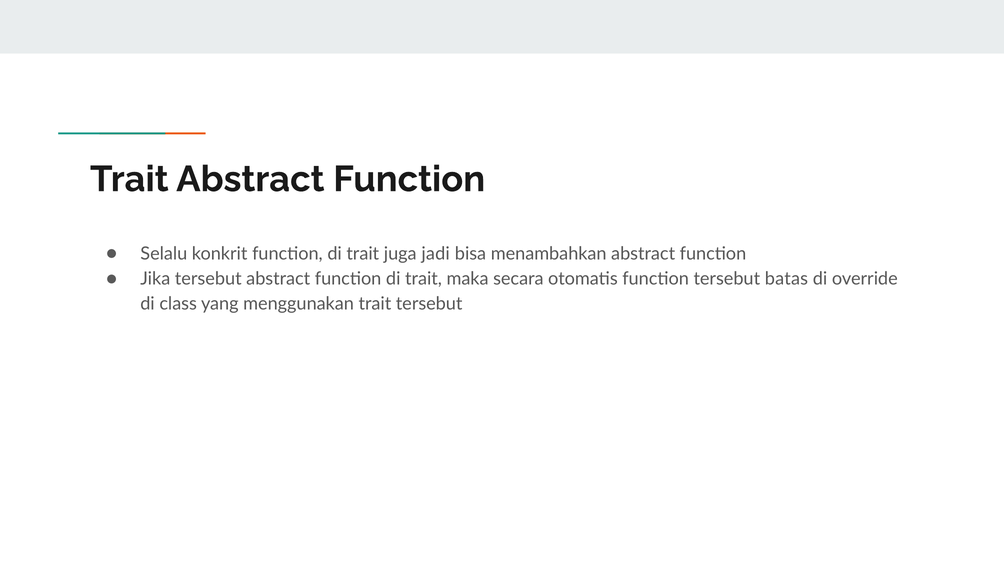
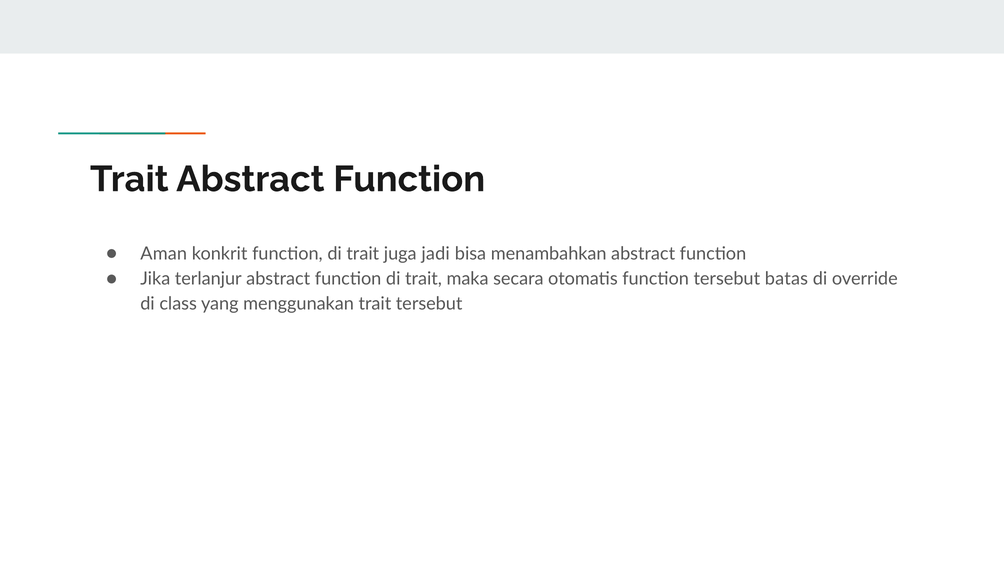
Selalu: Selalu -> Aman
Jika tersebut: tersebut -> terlanjur
